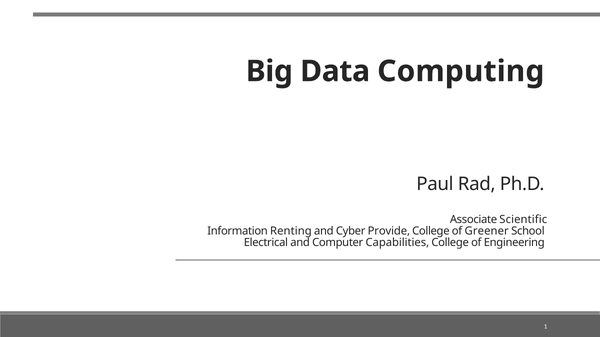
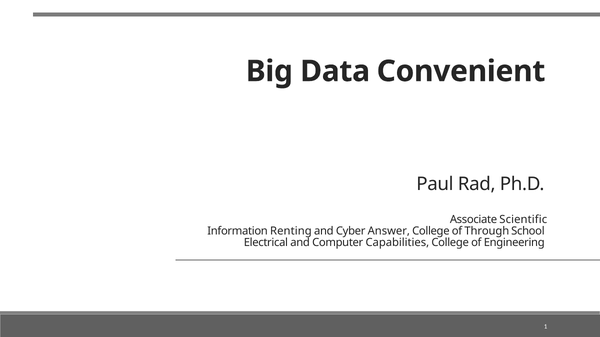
Computing: Computing -> Convenient
Provide: Provide -> Answer
Greener: Greener -> Through
